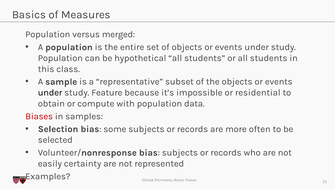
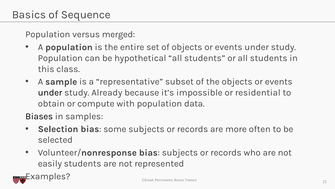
Measures: Measures -> Sequence
Feature: Feature -> Already
Biases colour: red -> black
easily certainty: certainty -> students
